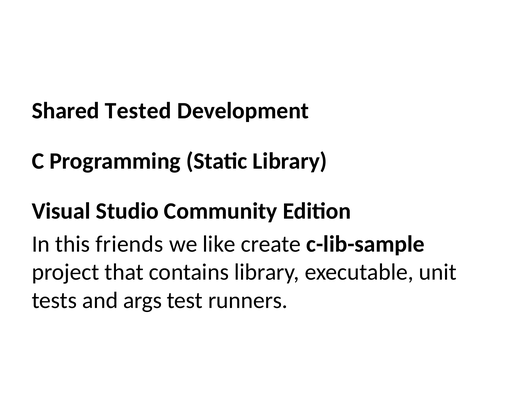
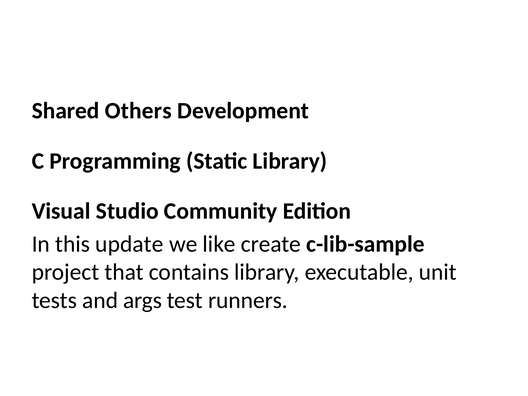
Tested: Tested -> Others
friends: friends -> update
